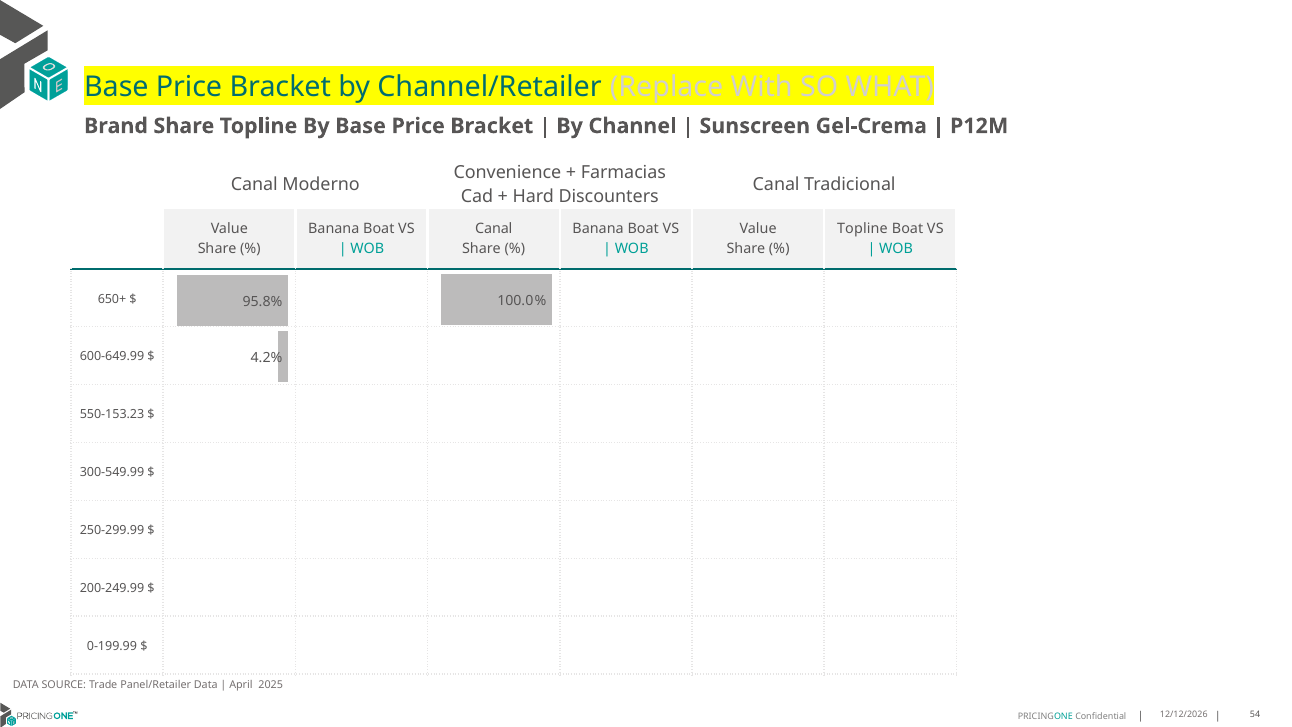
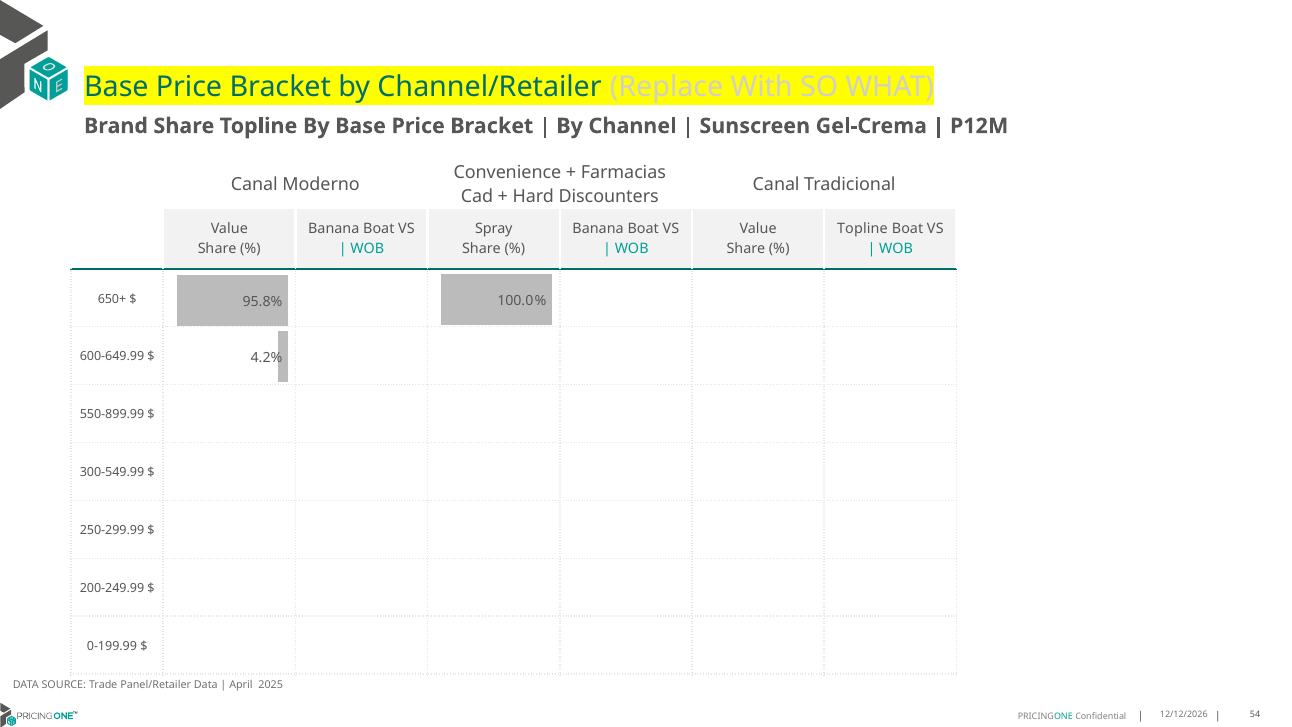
Canal at (494, 229): Canal -> Spray
550-153.23: 550-153.23 -> 550-899.99
